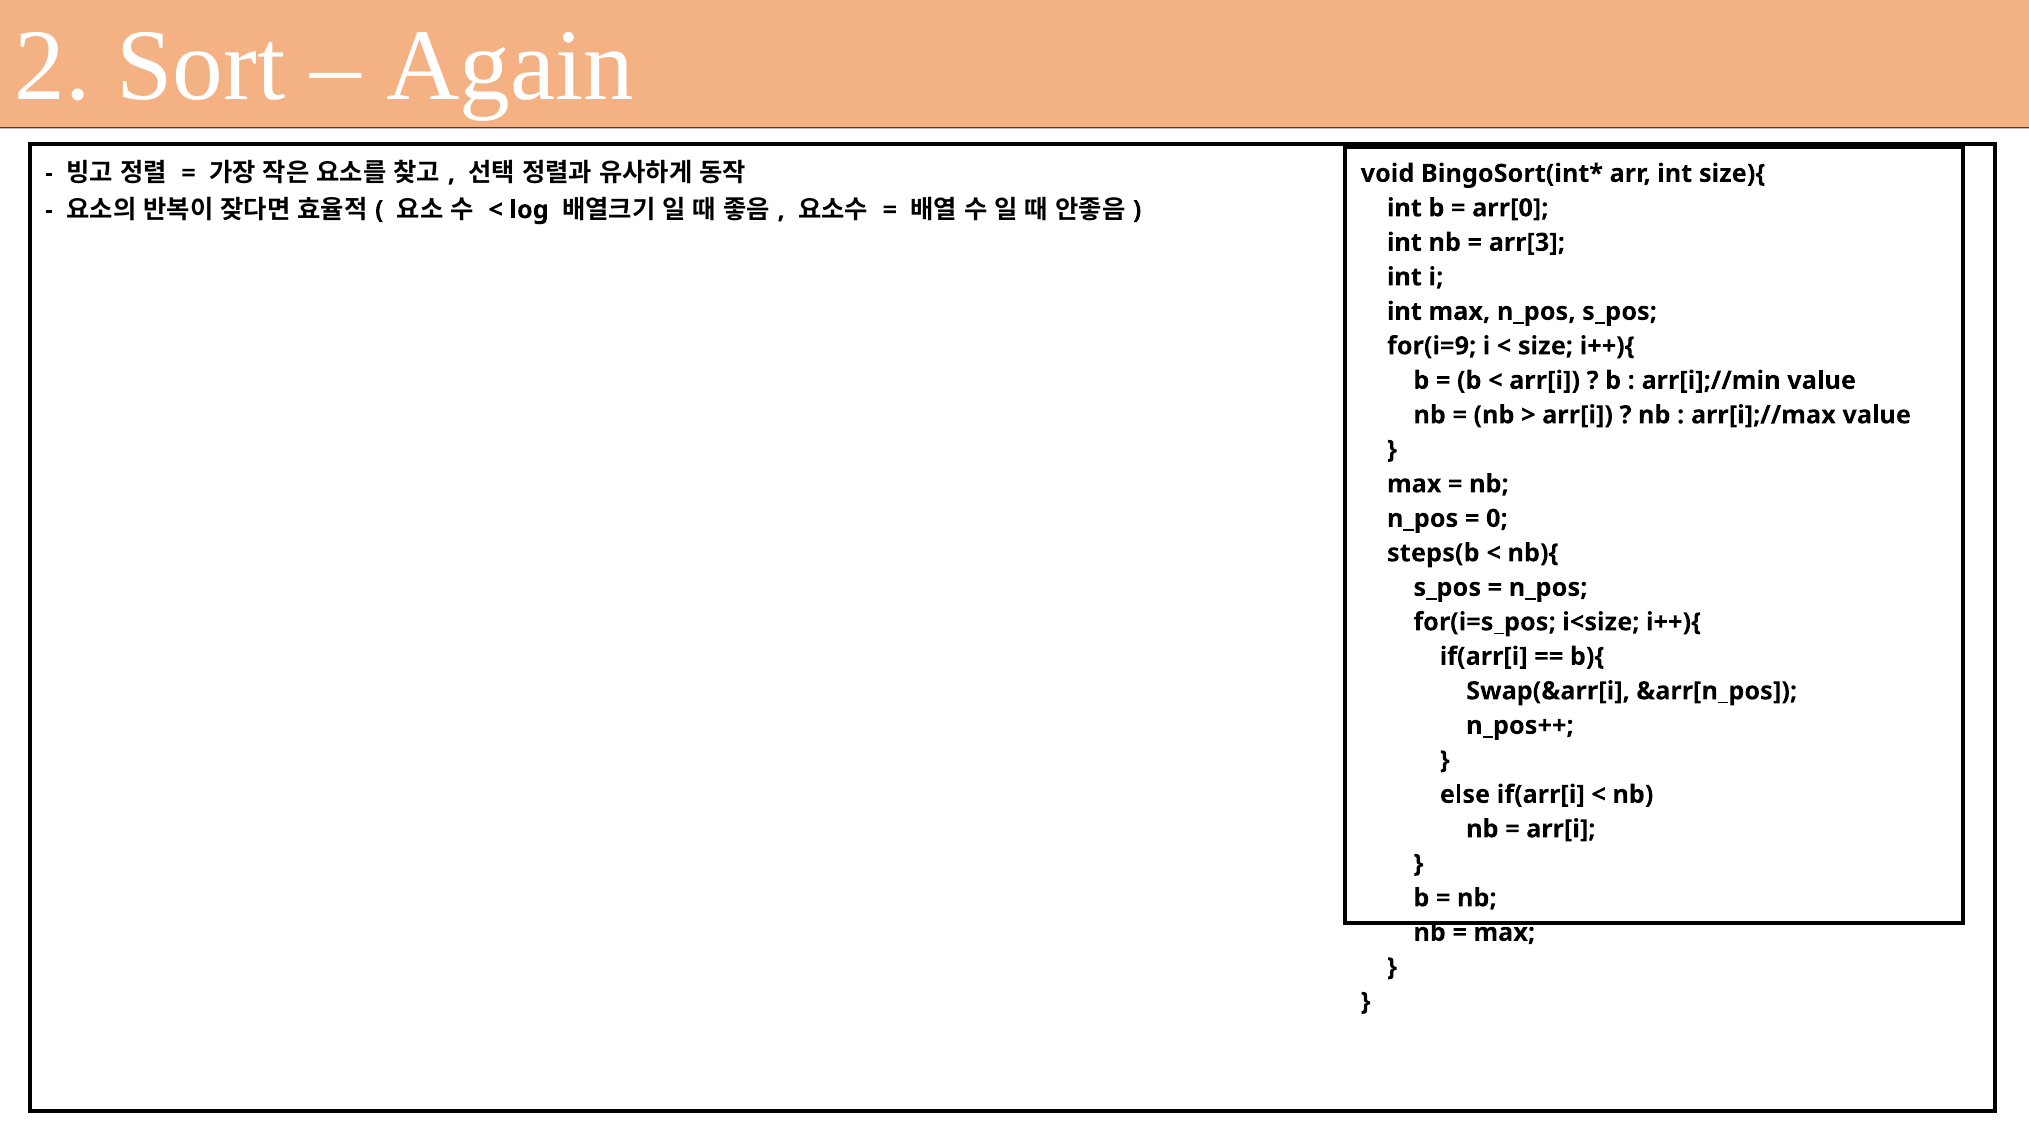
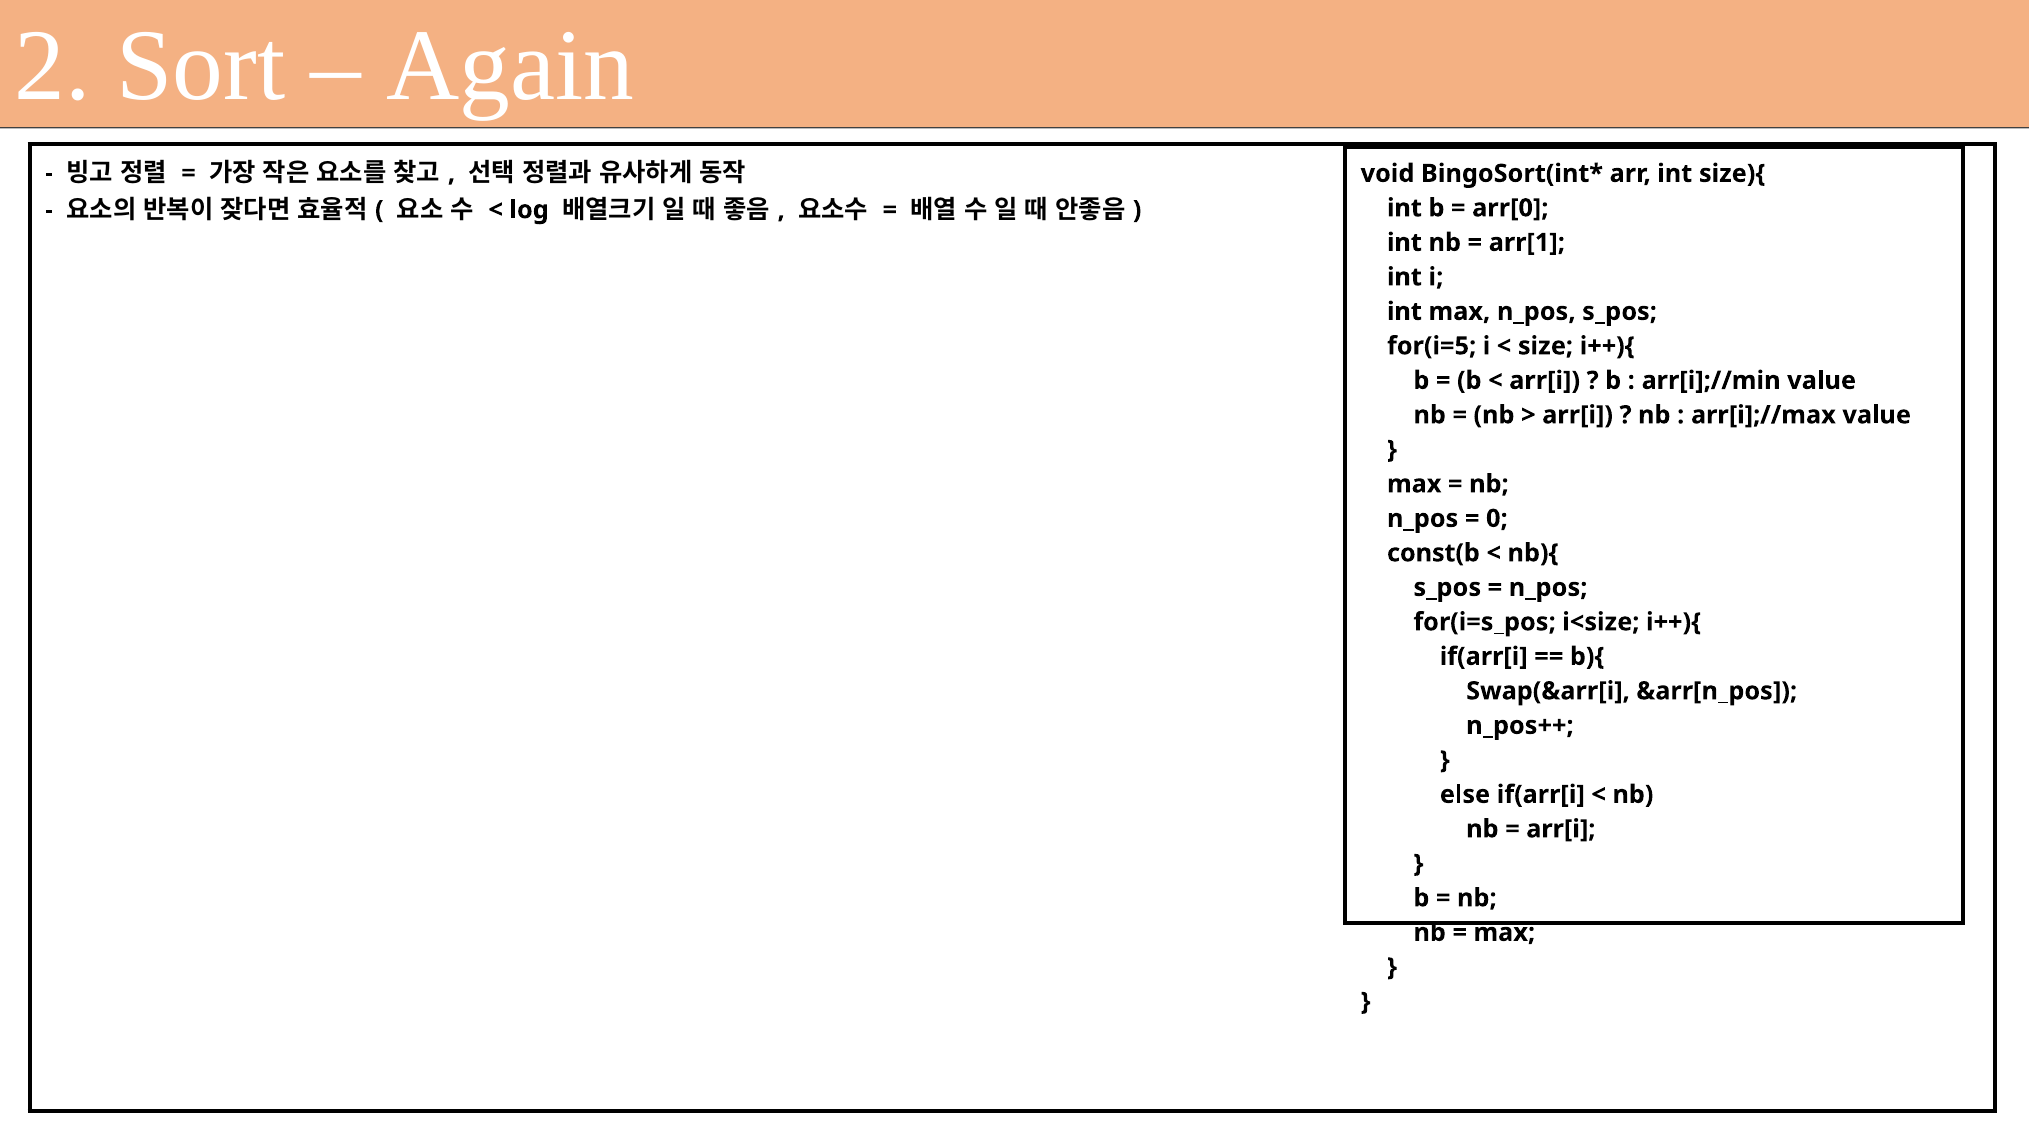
arr[3: arr[3 -> arr[1
for(i=9: for(i=9 -> for(i=5
steps(b: steps(b -> const(b
